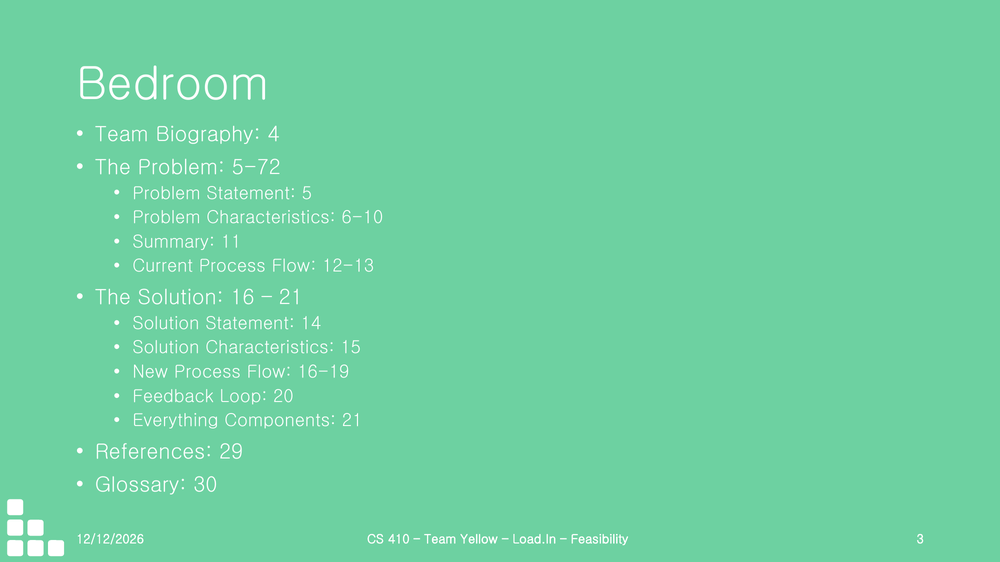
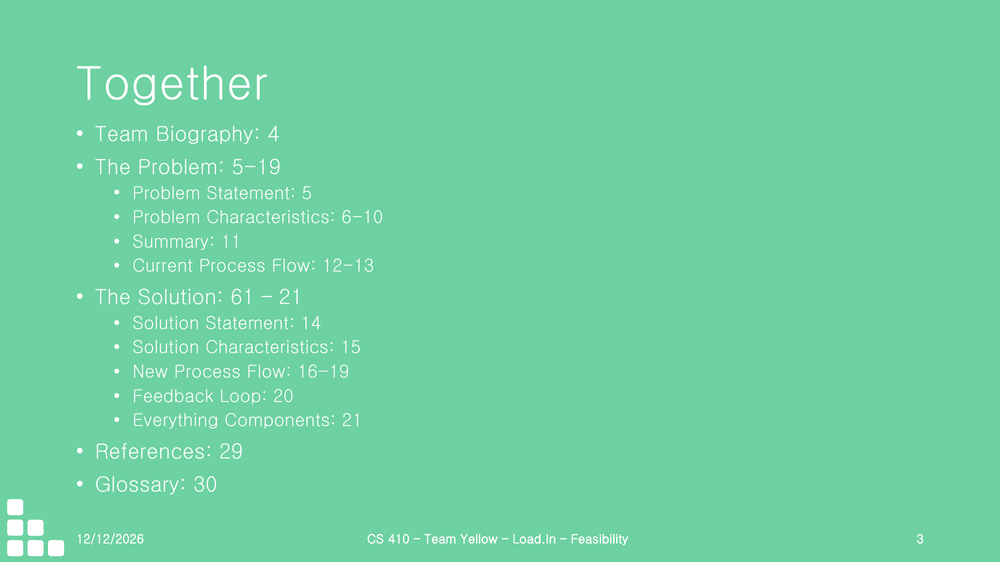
Bedroom: Bedroom -> Together
5-72: 5-72 -> 5-19
16: 16 -> 61
